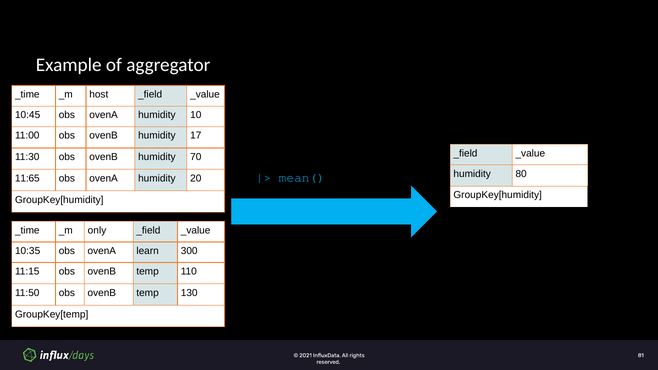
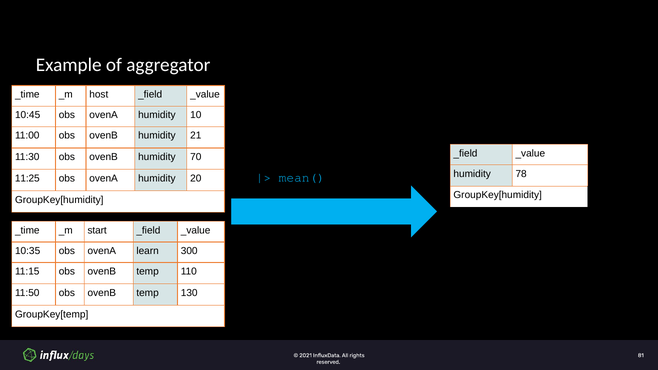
17: 17 -> 21
80: 80 -> 78
11:65: 11:65 -> 11:25
only: only -> start
